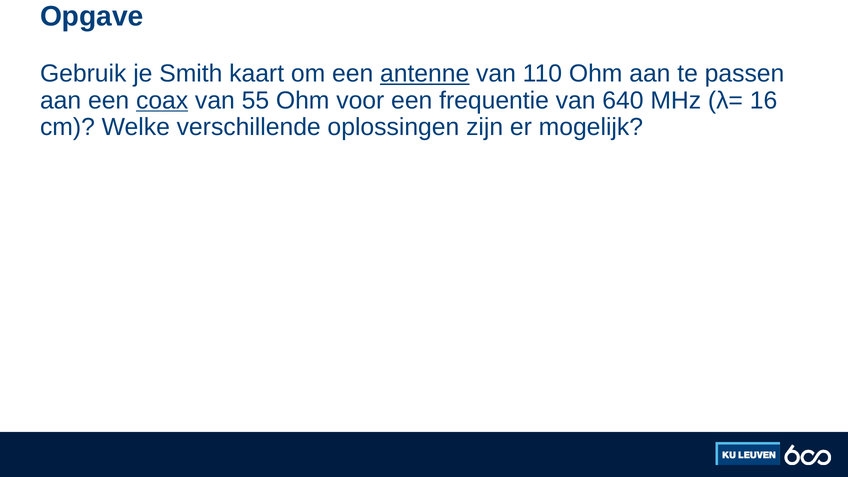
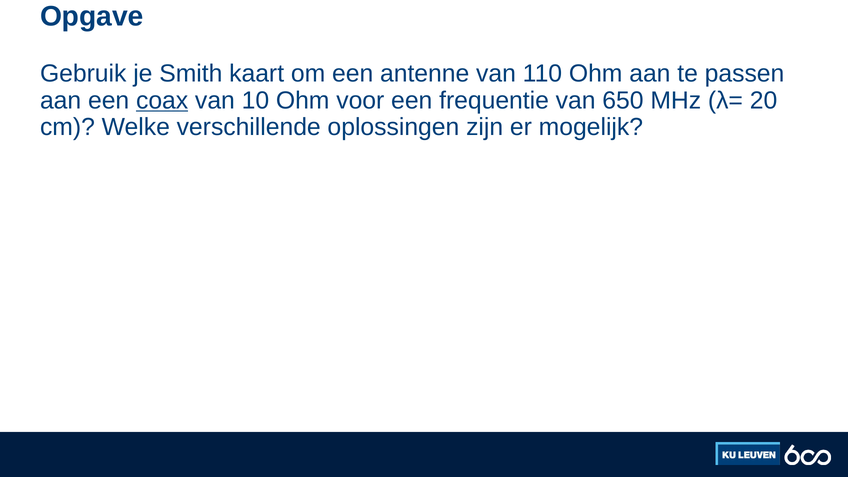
antenne underline: present -> none
55: 55 -> 10
640: 640 -> 650
16: 16 -> 20
